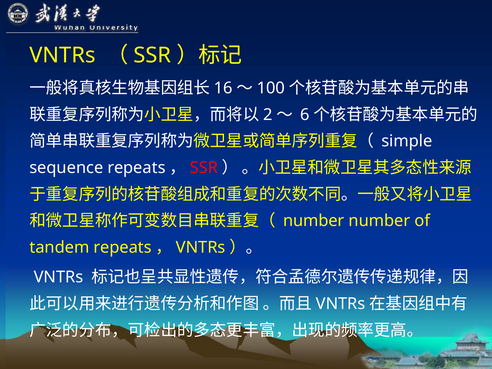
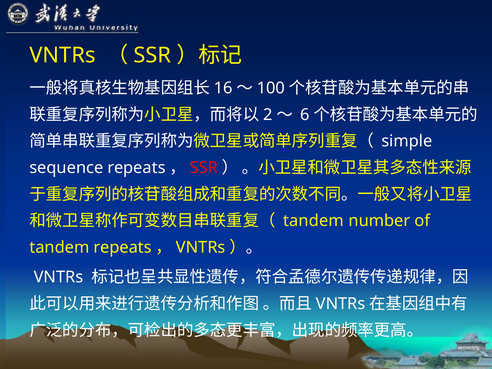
number at (314, 221): number -> tandem
